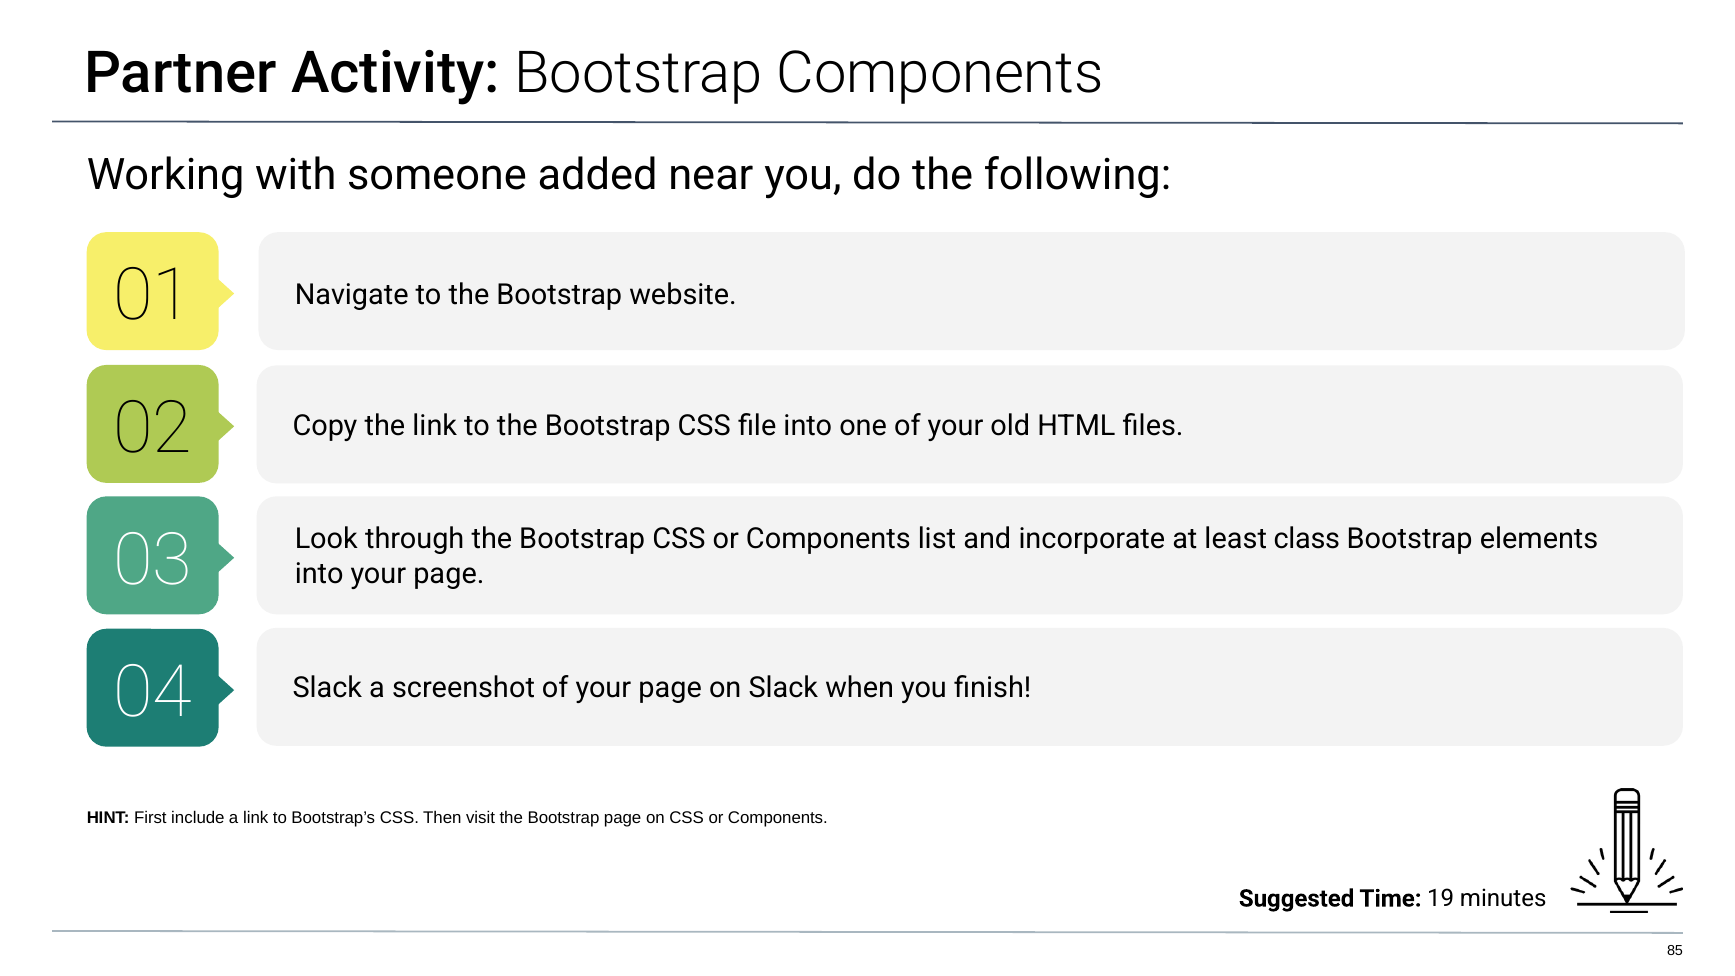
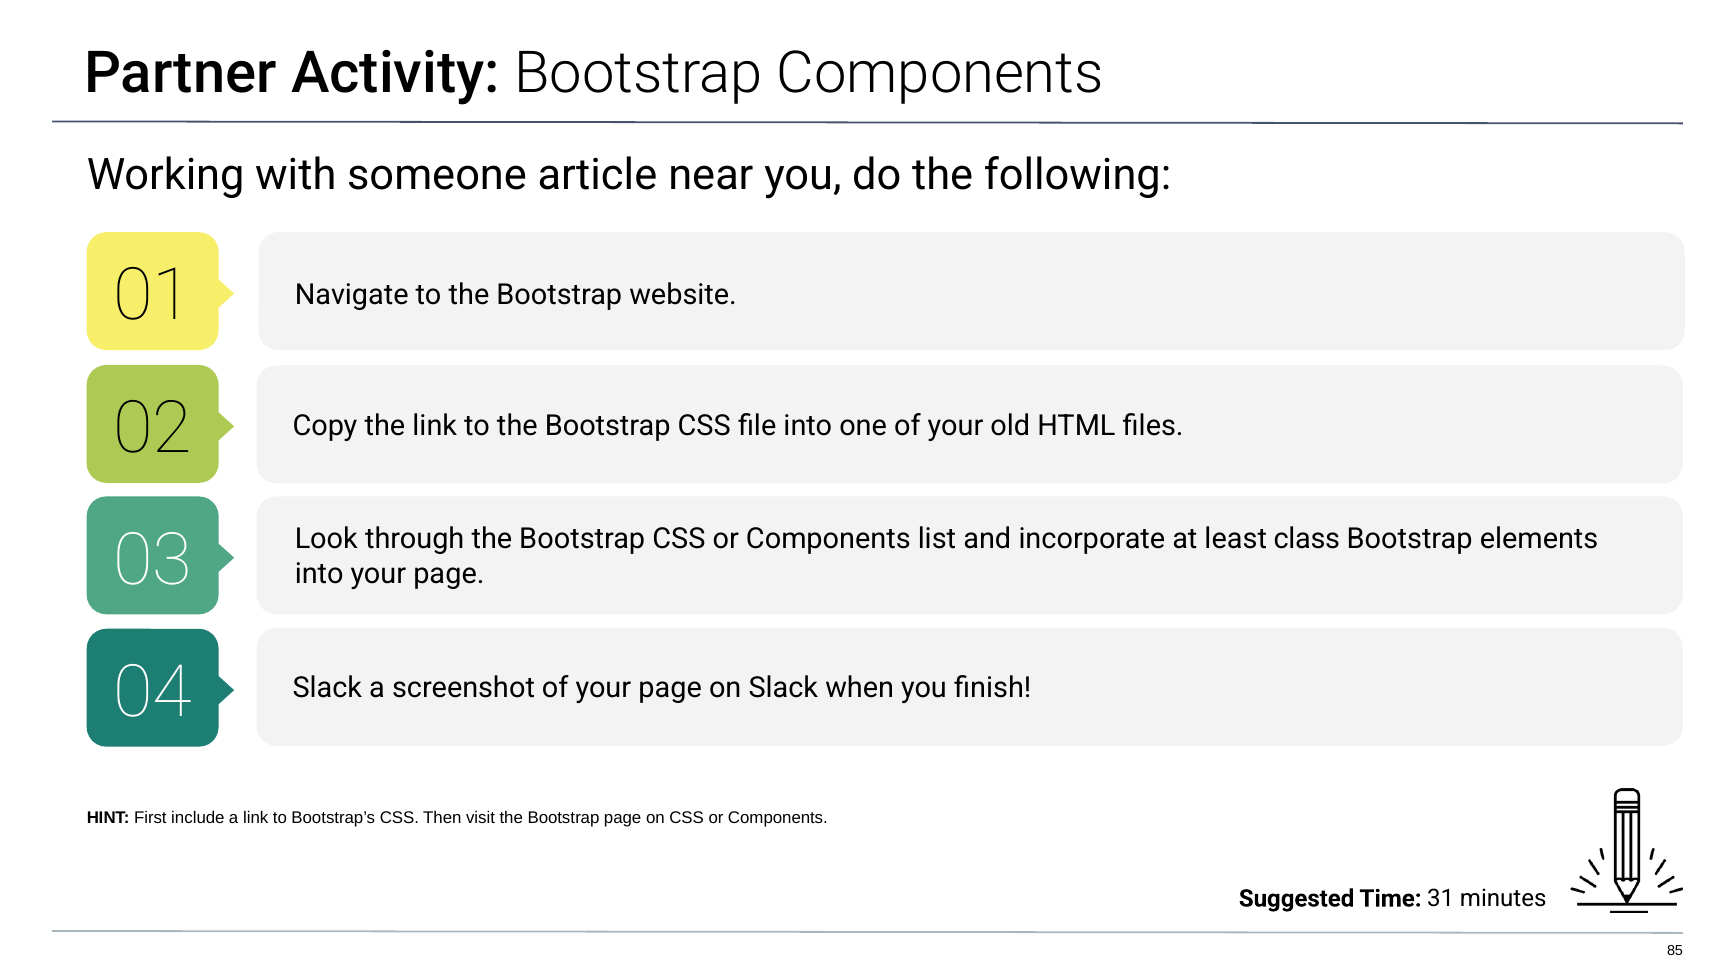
added: added -> article
19: 19 -> 31
